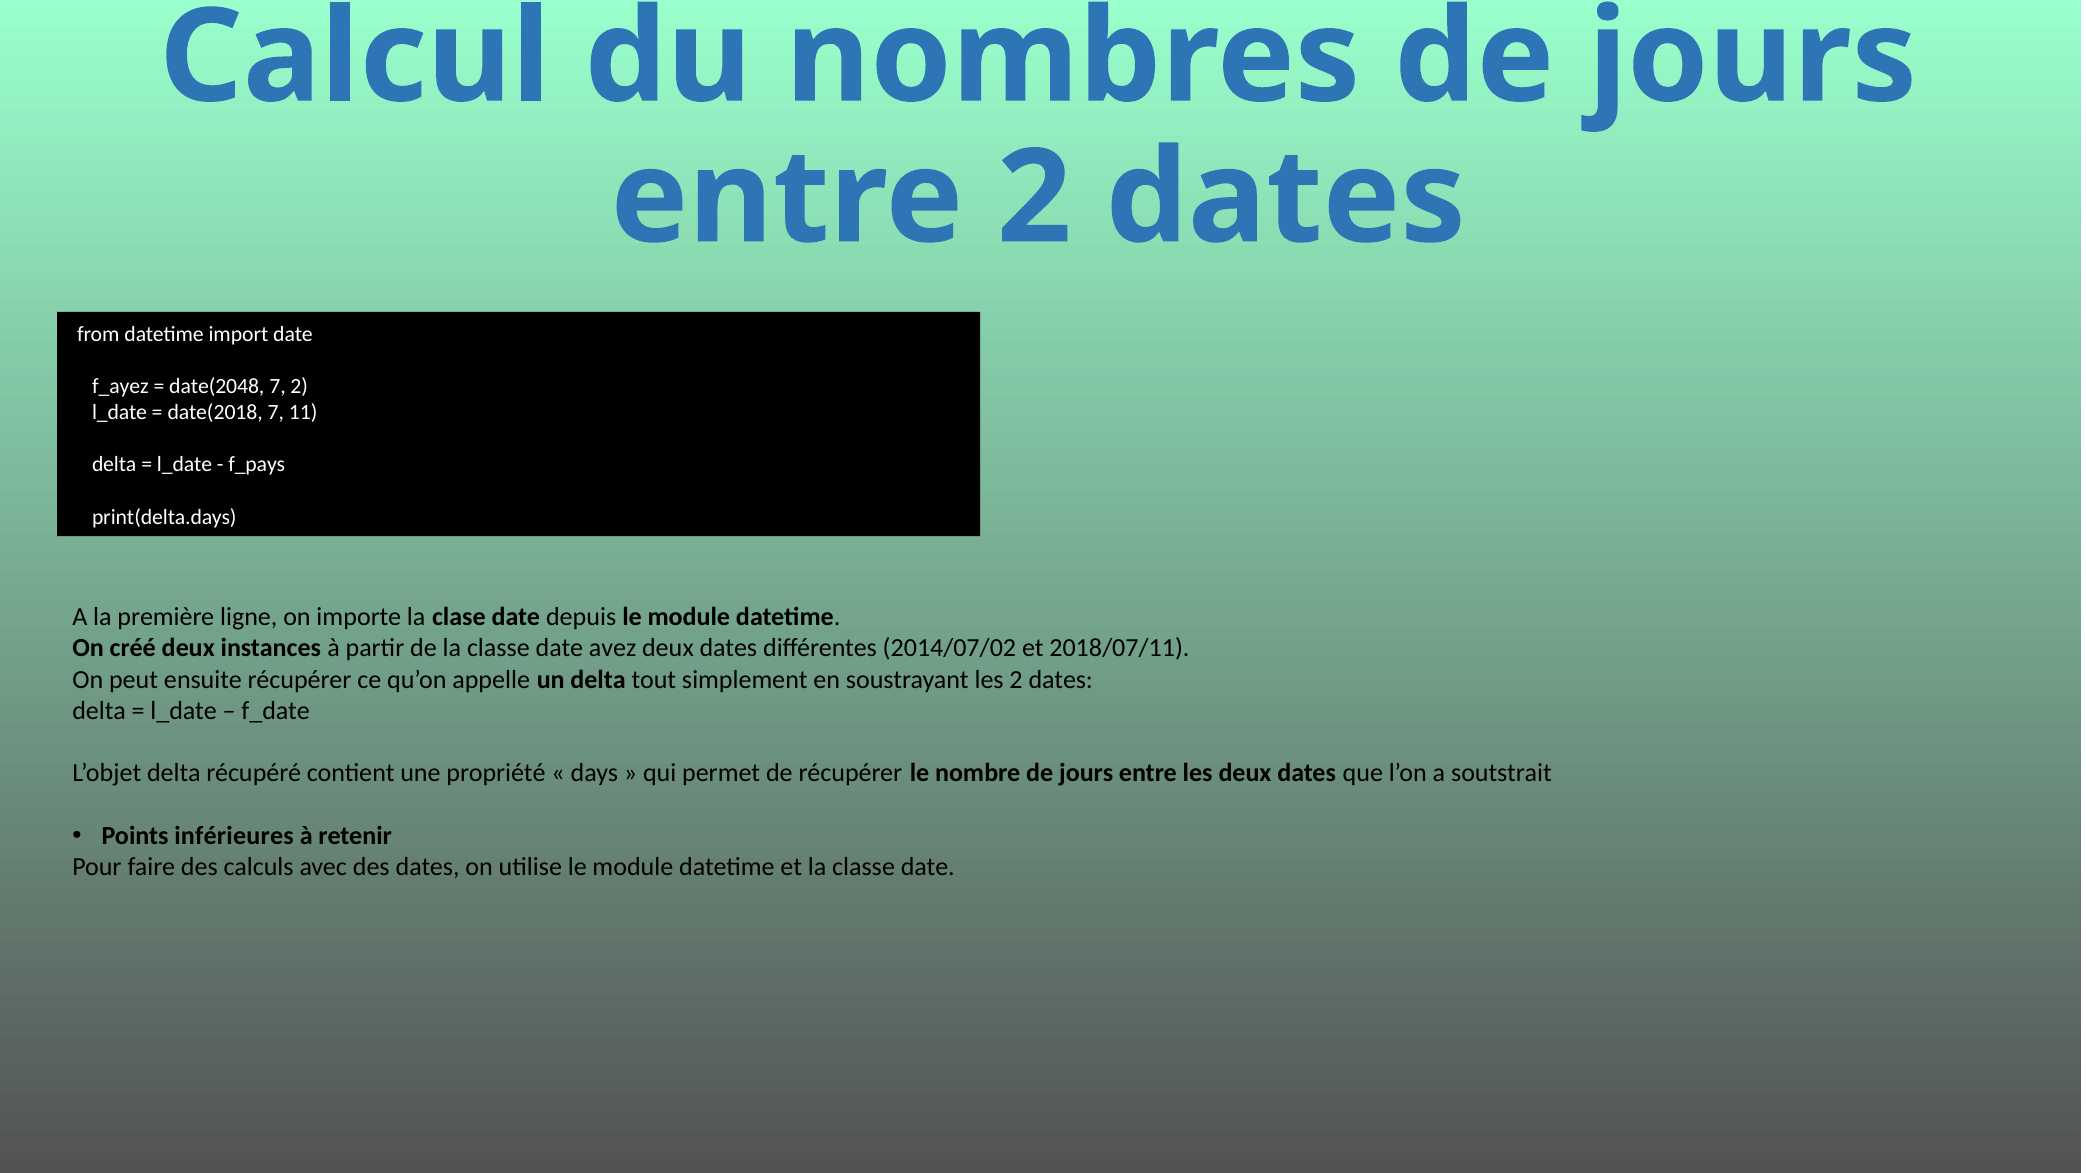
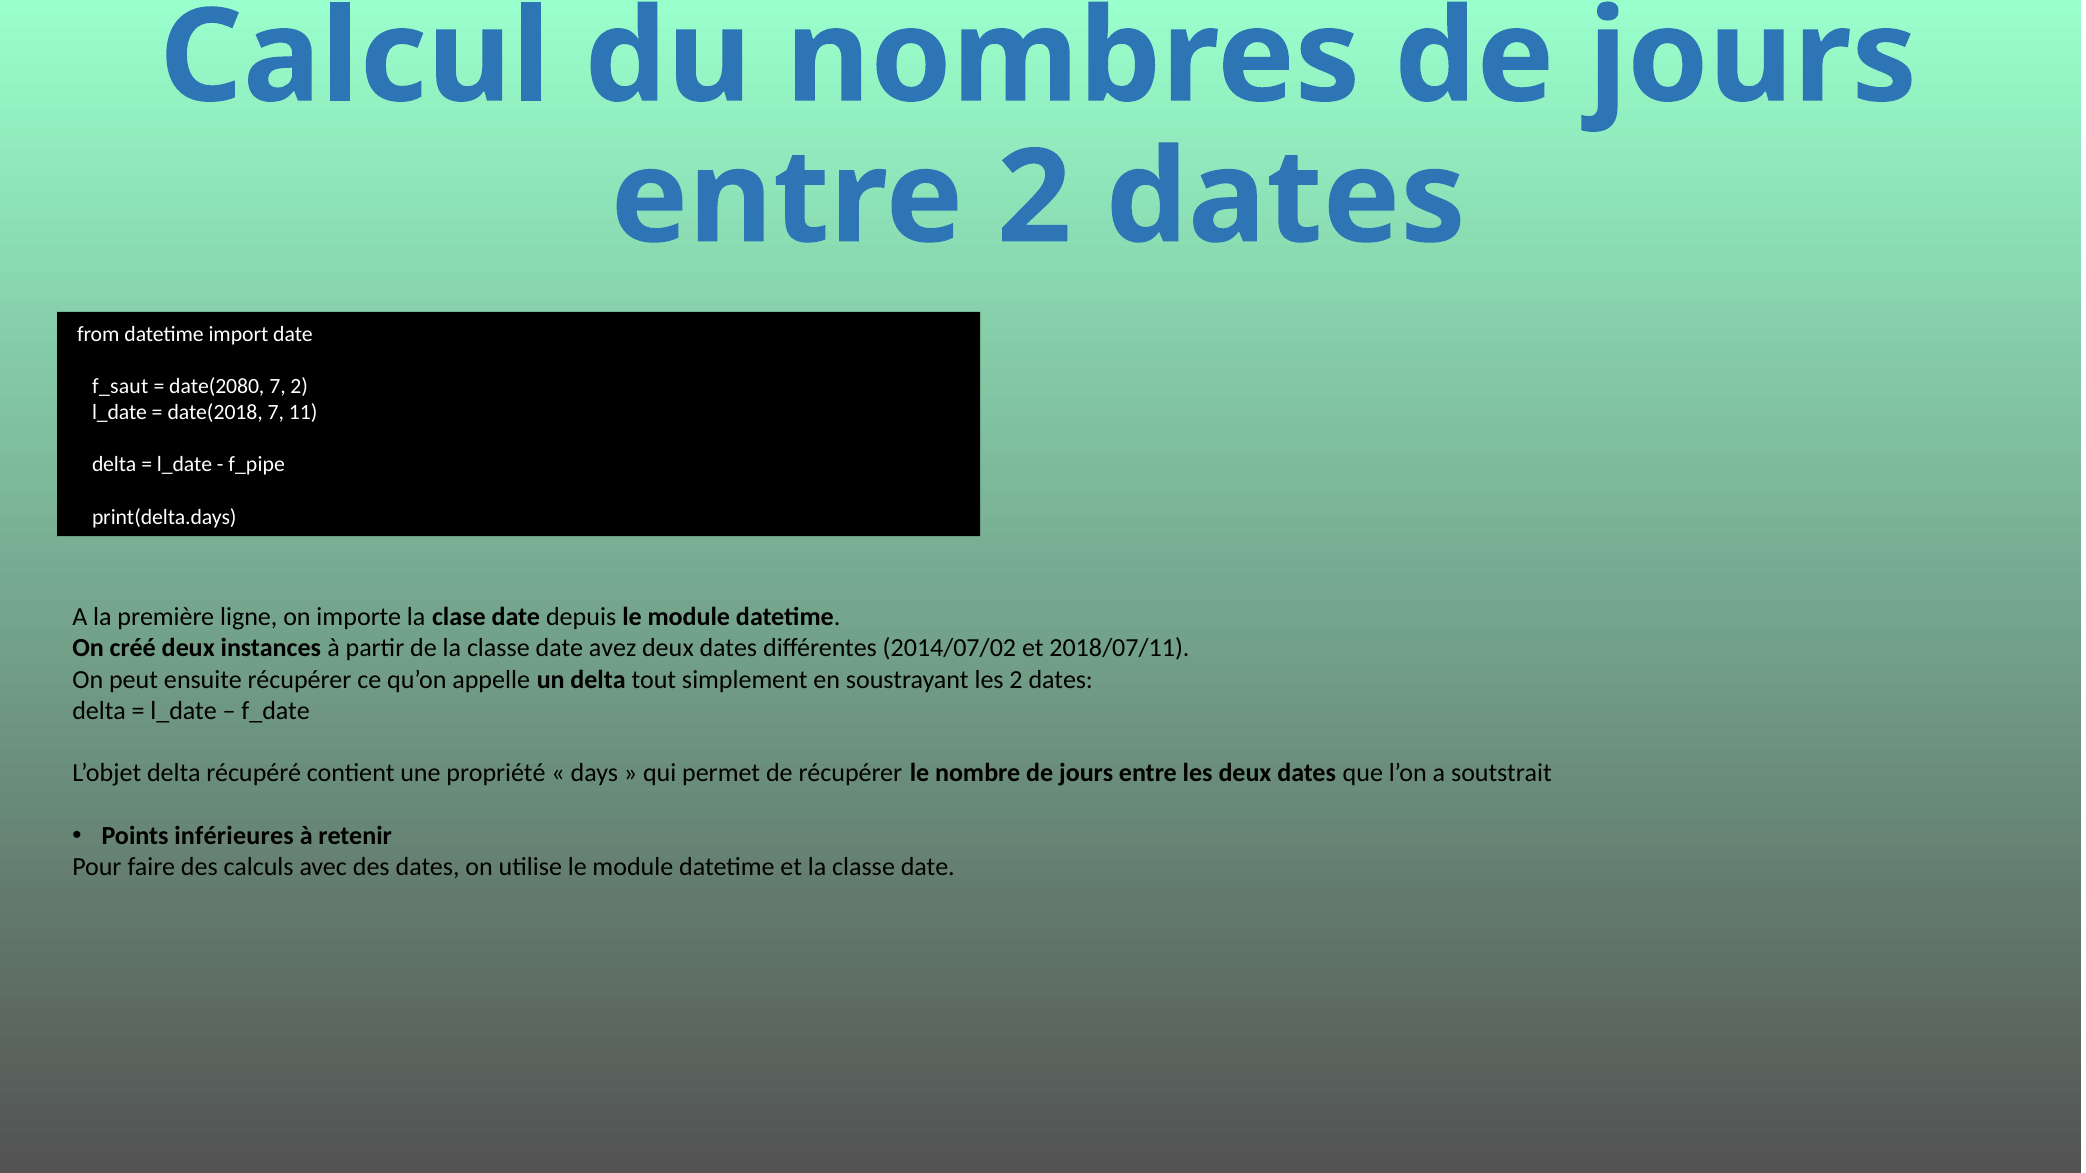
f_ayez: f_ayez -> f_saut
date(2048: date(2048 -> date(2080
f_pays: f_pays -> f_pipe
